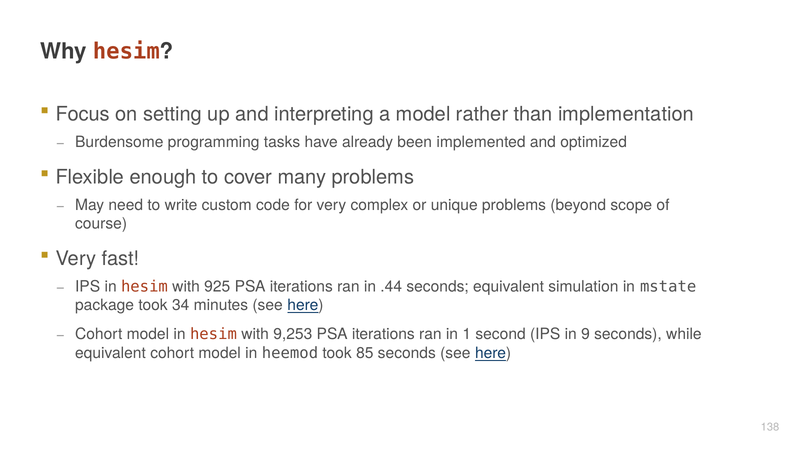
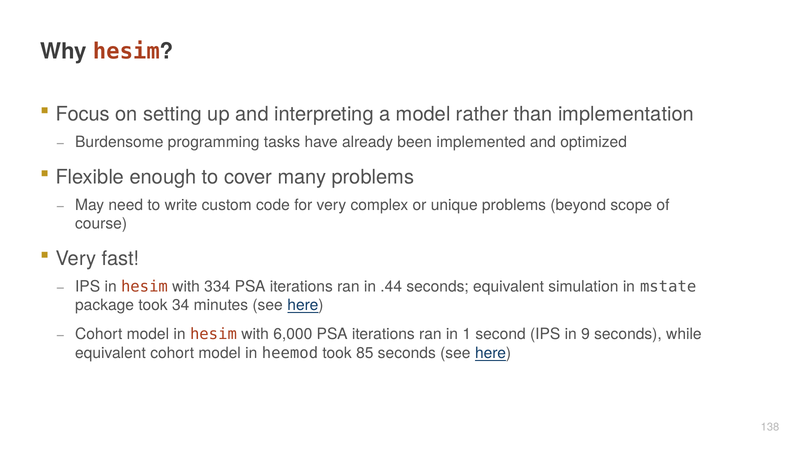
925: 925 -> 334
9,253: 9,253 -> 6,000
